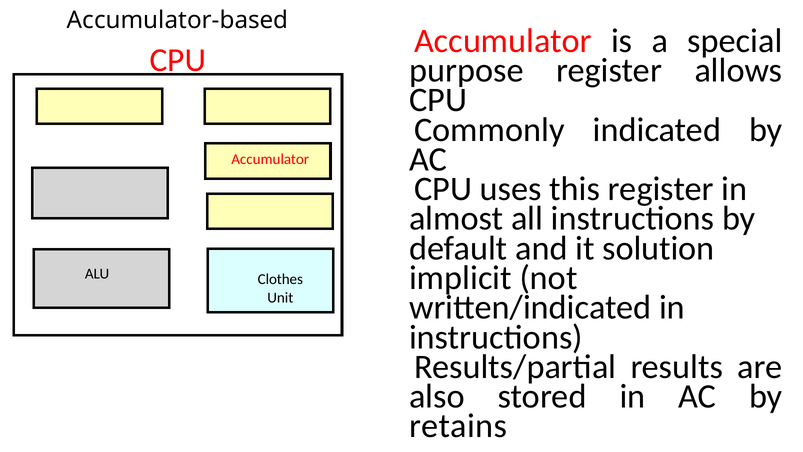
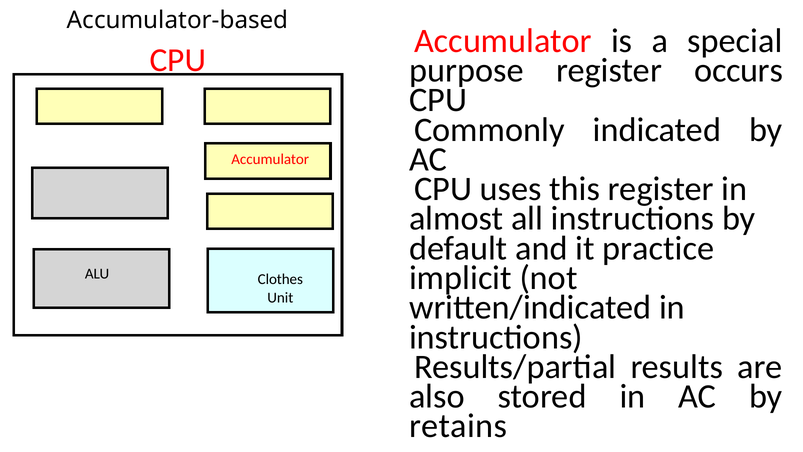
allows: allows -> occurs
solution: solution -> practice
